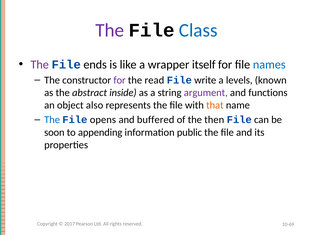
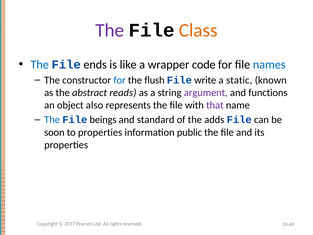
Class colour: blue -> orange
The at (40, 64) colour: purple -> blue
itself: itself -> code
for at (120, 80) colour: purple -> blue
read: read -> flush
levels: levels -> static
inside: inside -> reads
that colour: orange -> purple
opens: opens -> beings
buffered: buffered -> standard
then: then -> adds
to appending: appending -> properties
